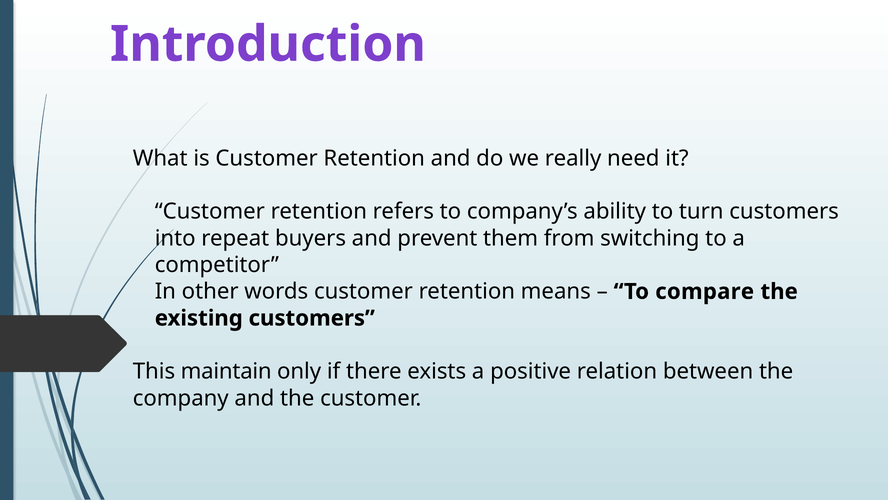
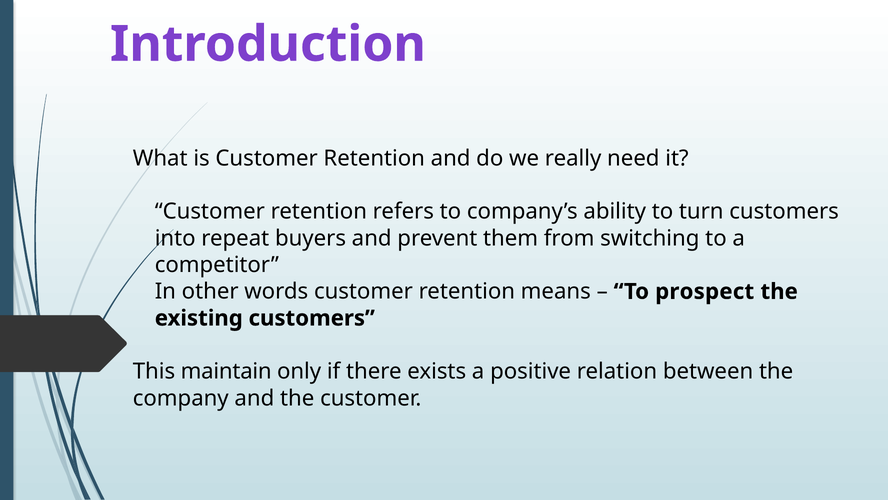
compare: compare -> prospect
